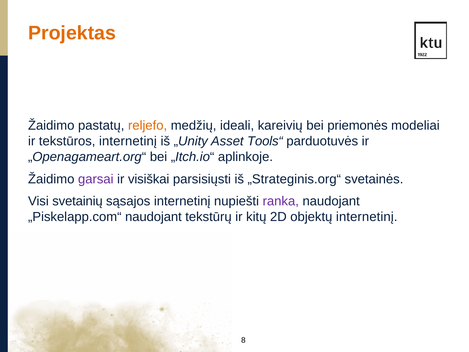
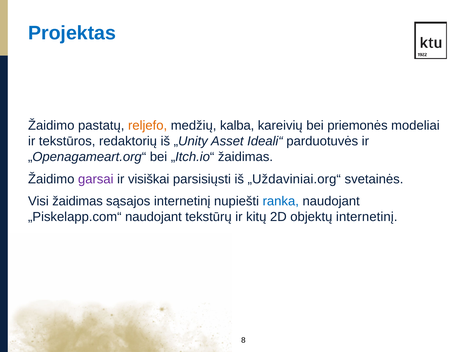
Projektas colour: orange -> blue
ideali: ideali -> kalba
tekstūros internetinį: internetinį -> redaktorių
Tools“: Tools“ -> Ideali“
„Itch.io“ aplinkoje: aplinkoje -> žaidimas
„Strateginis.org“: „Strateginis.org“ -> „Uždaviniai.org“
Visi svetainių: svetainių -> žaidimas
ranka colour: purple -> blue
